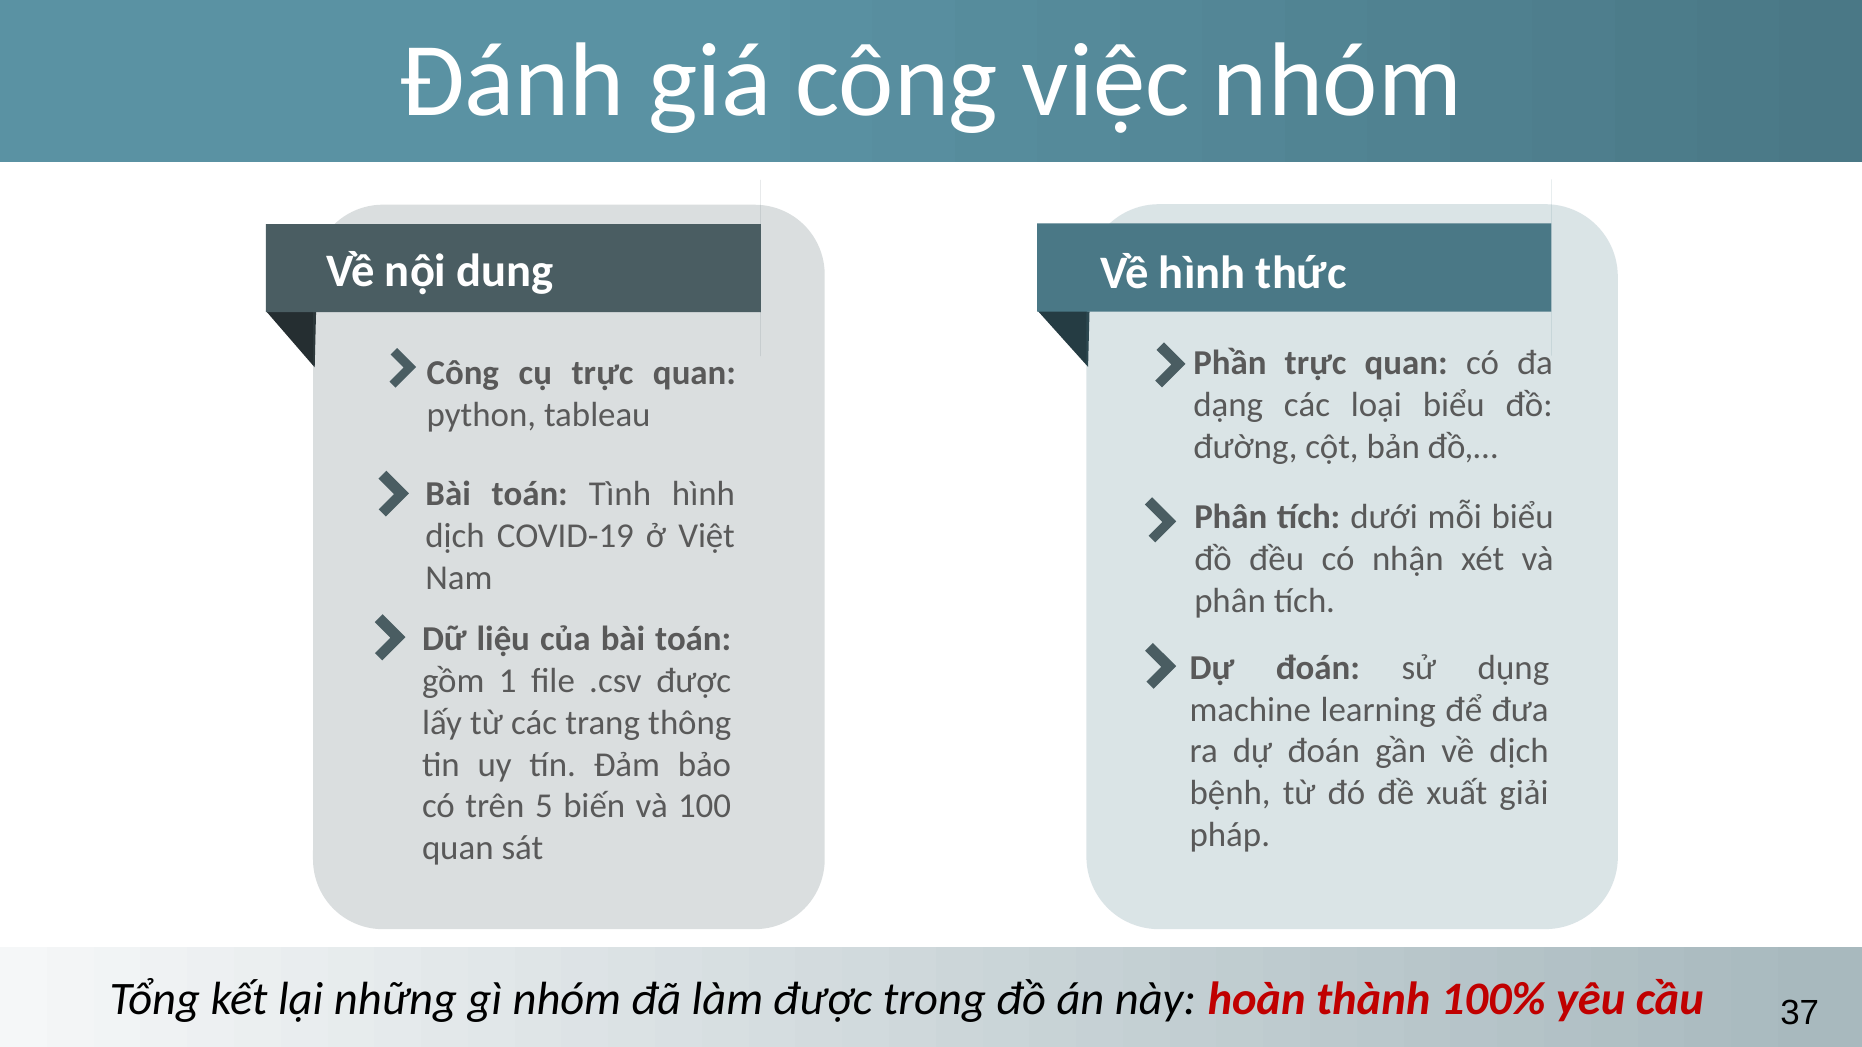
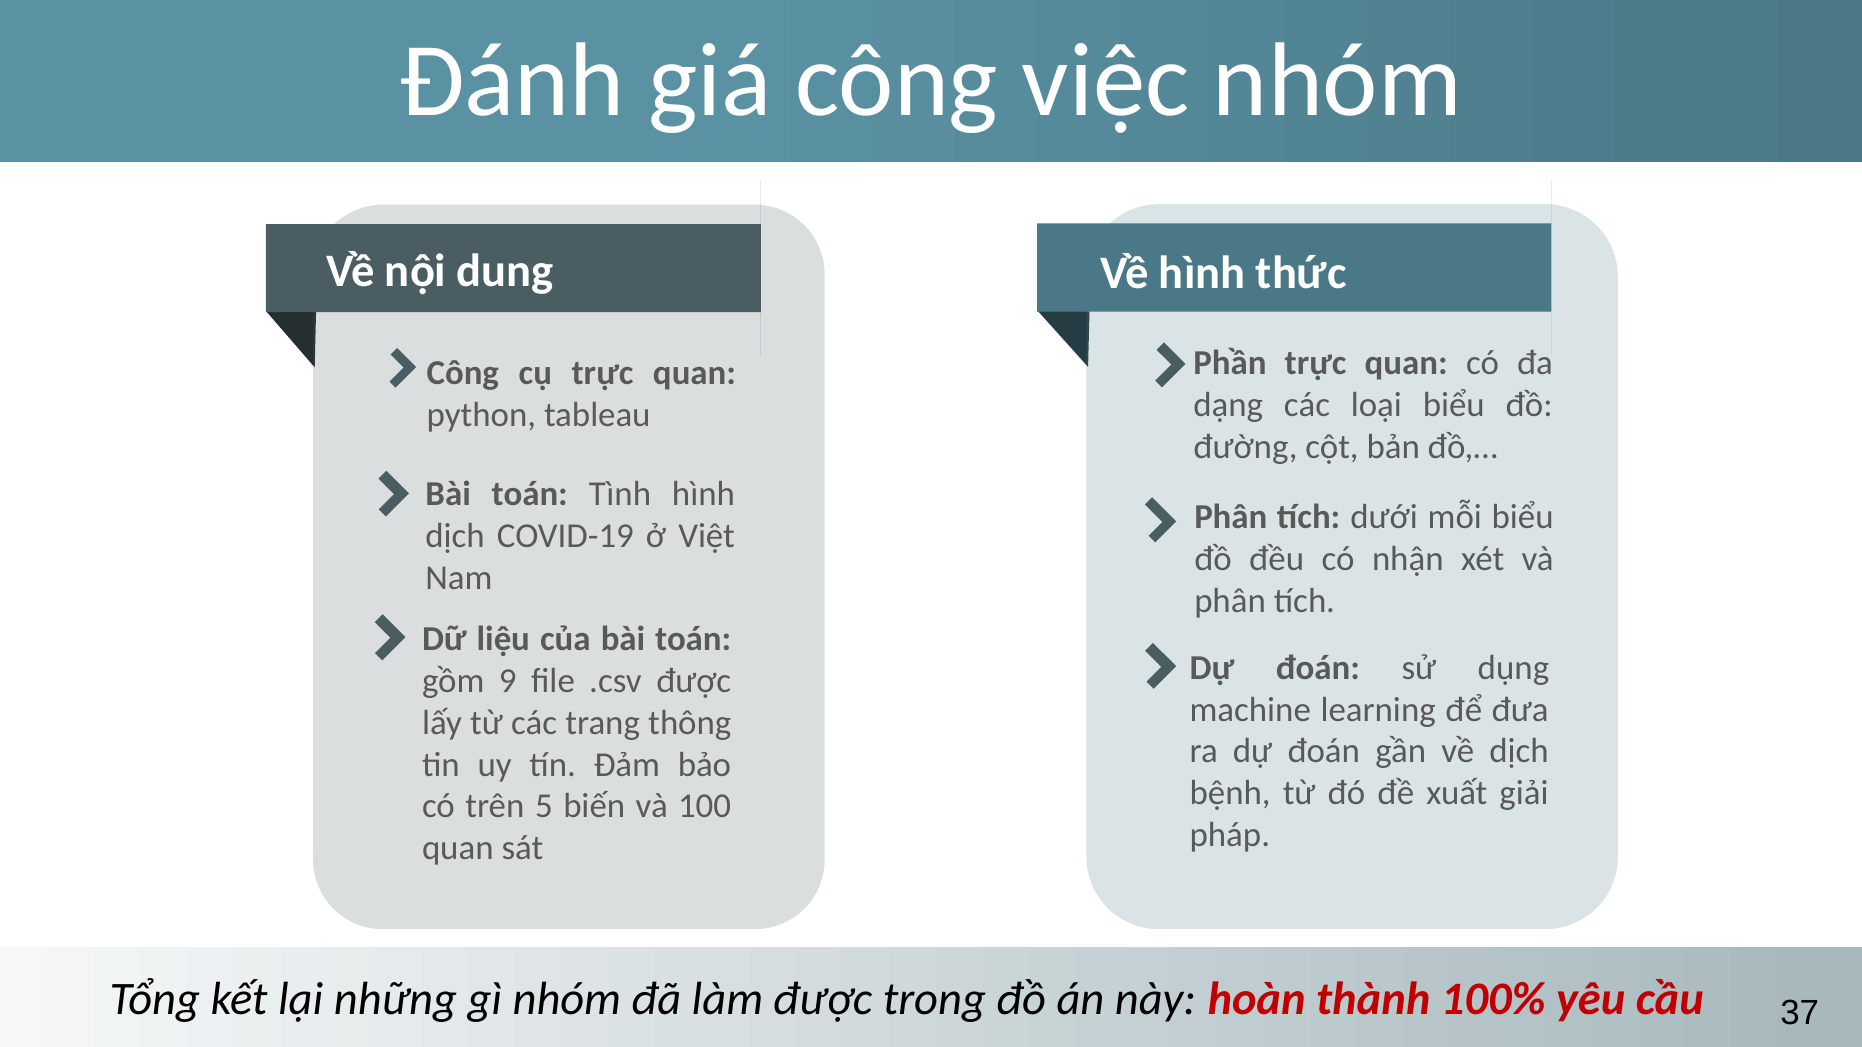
1: 1 -> 9
